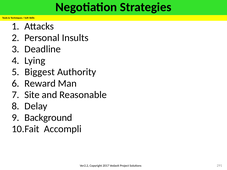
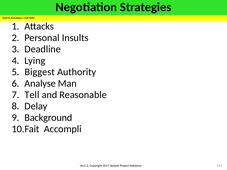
Reward: Reward -> Analyse
Site: Site -> Tell
